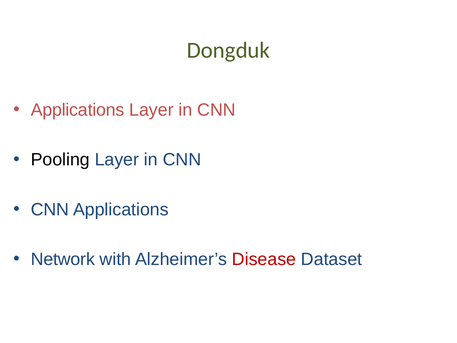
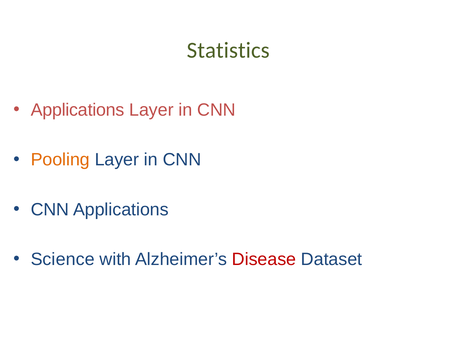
Dongduk: Dongduk -> Statistics
Pooling colour: black -> orange
Network: Network -> Science
